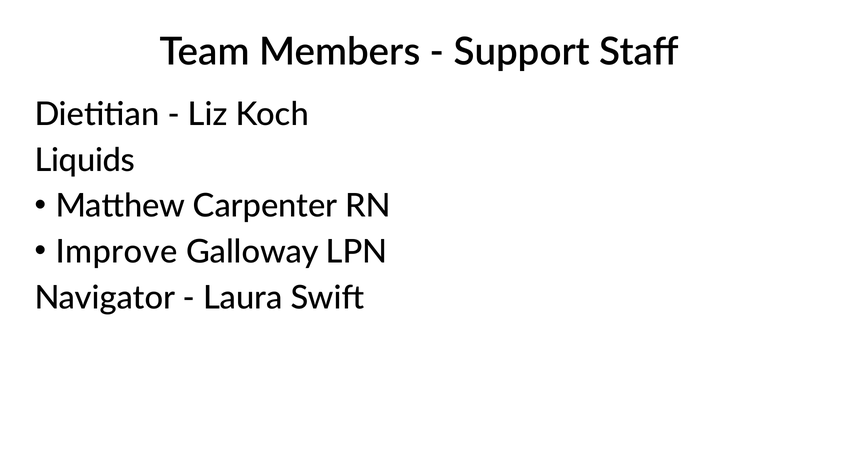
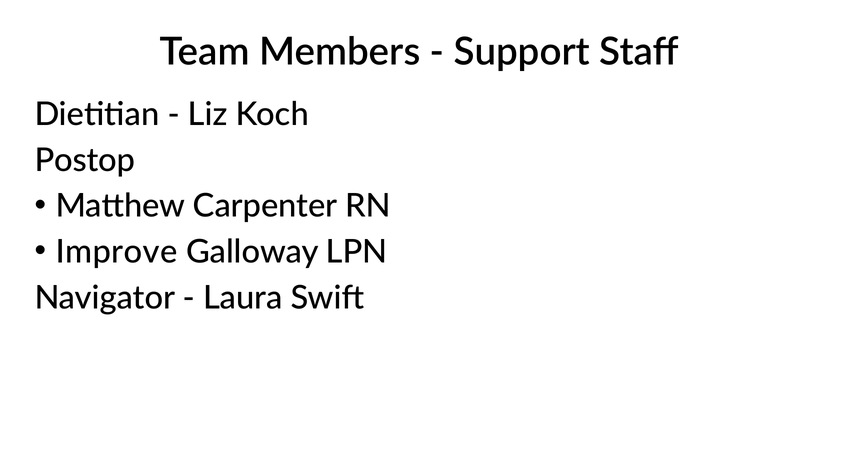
Liquids: Liquids -> Postop
